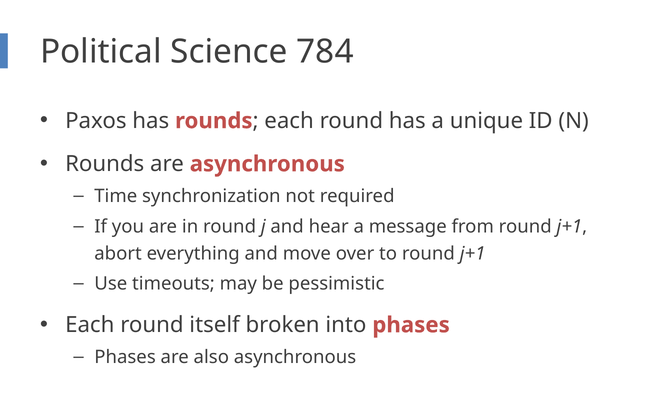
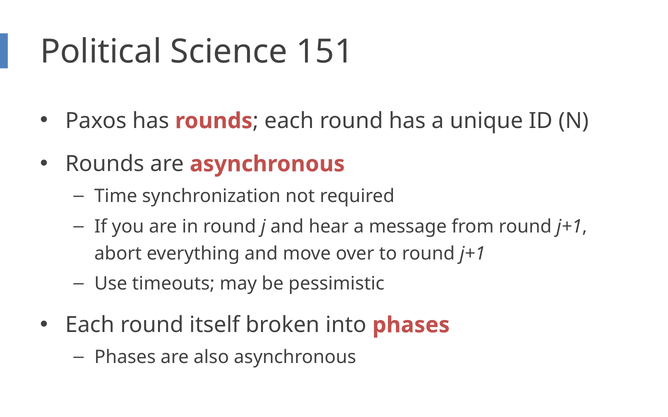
784: 784 -> 151
